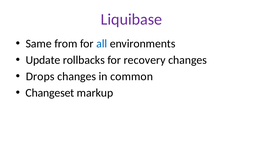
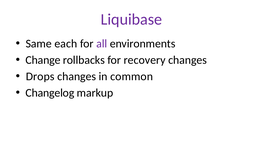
from: from -> each
all colour: blue -> purple
Update: Update -> Change
Changeset: Changeset -> Changelog
